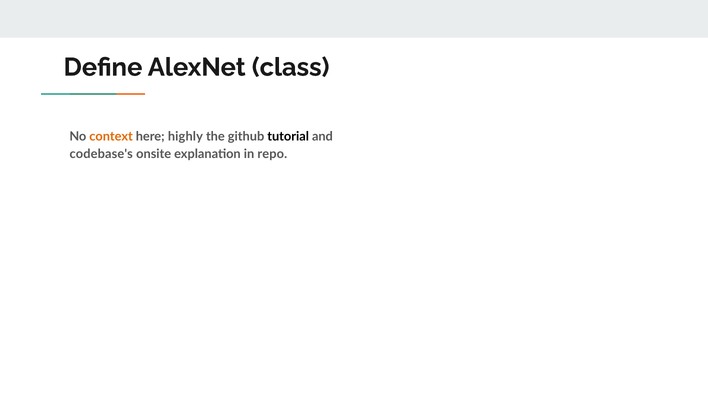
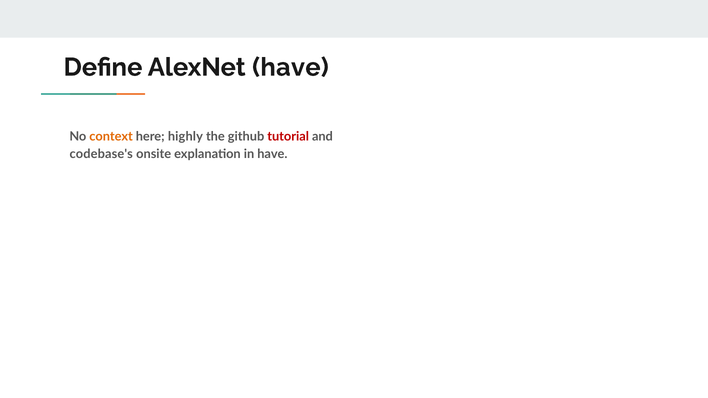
AlexNet class: class -> have
tutorial colour: black -> red
in repo: repo -> have
